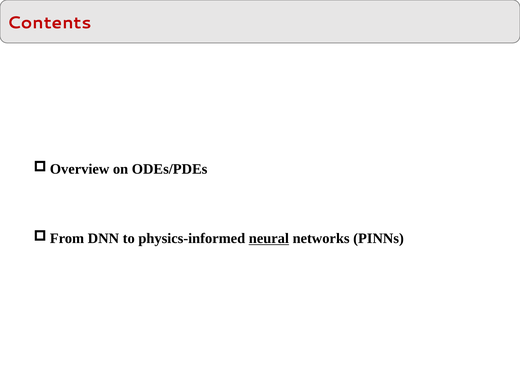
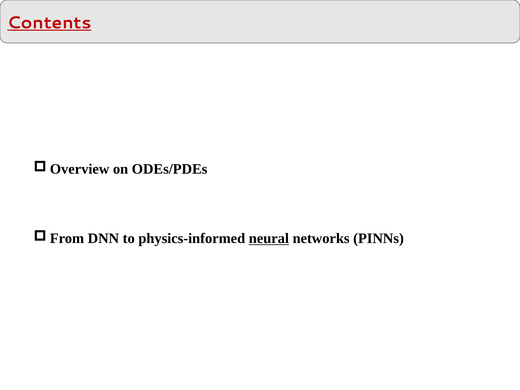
Contents underline: none -> present
